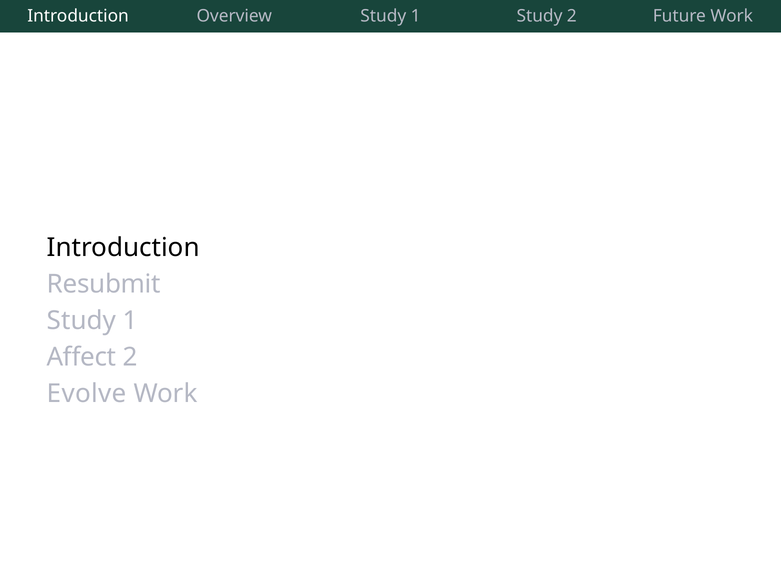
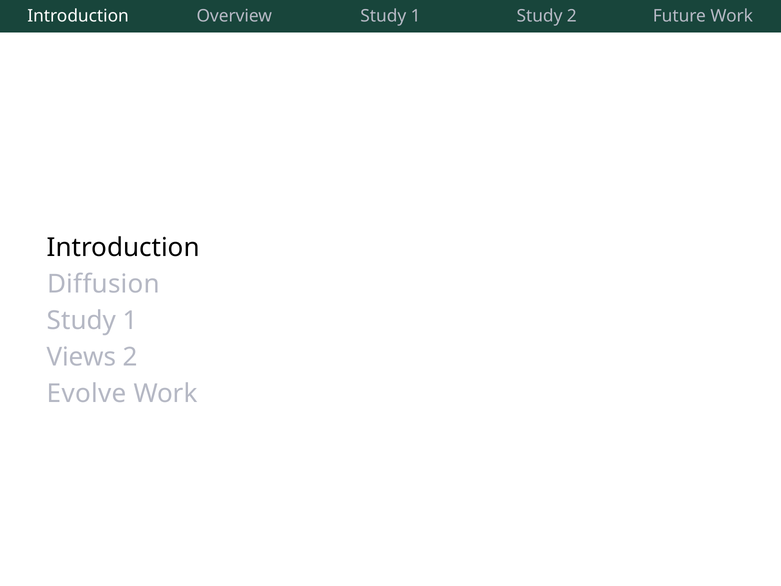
Resubmit: Resubmit -> Diffusion
Affect: Affect -> Views
